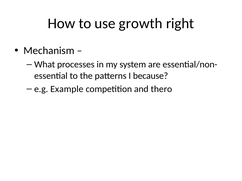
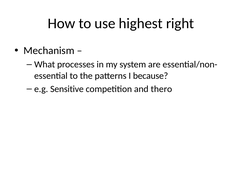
growth: growth -> highest
Example: Example -> Sensitive
